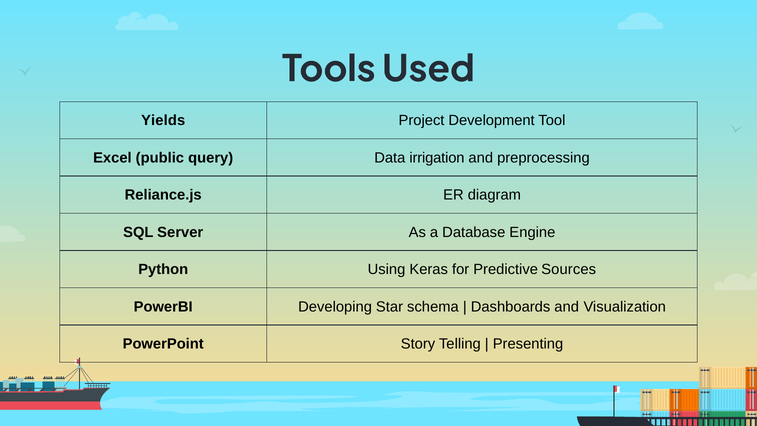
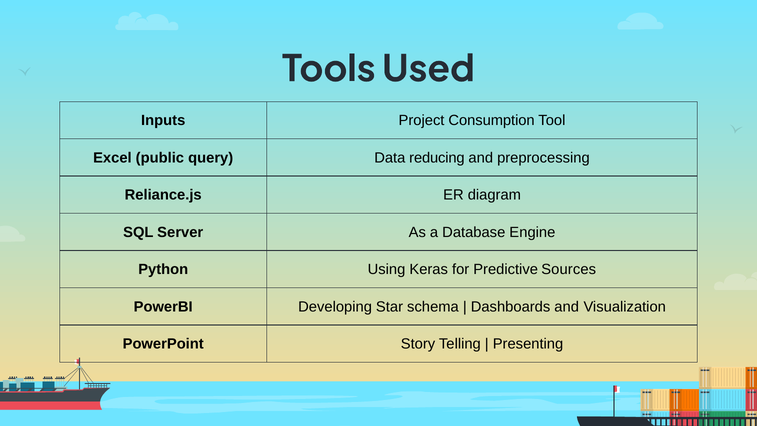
Yields: Yields -> Inputs
Development: Development -> Consumption
irrigation: irrigation -> reducing
